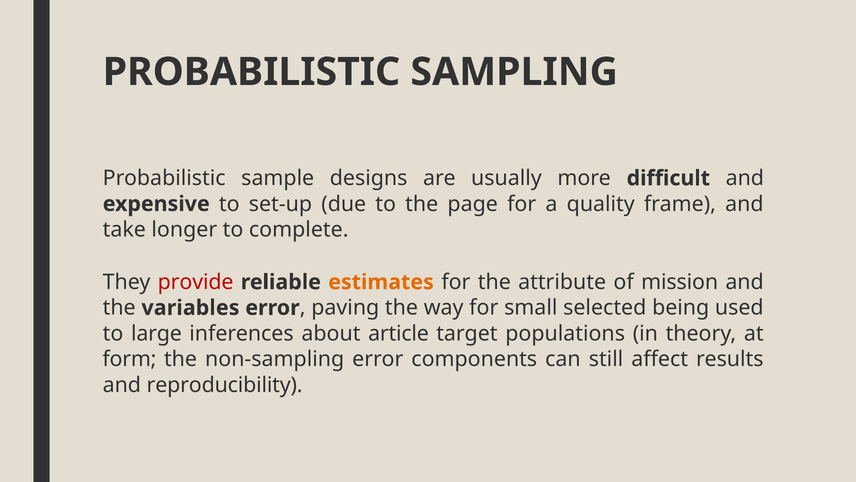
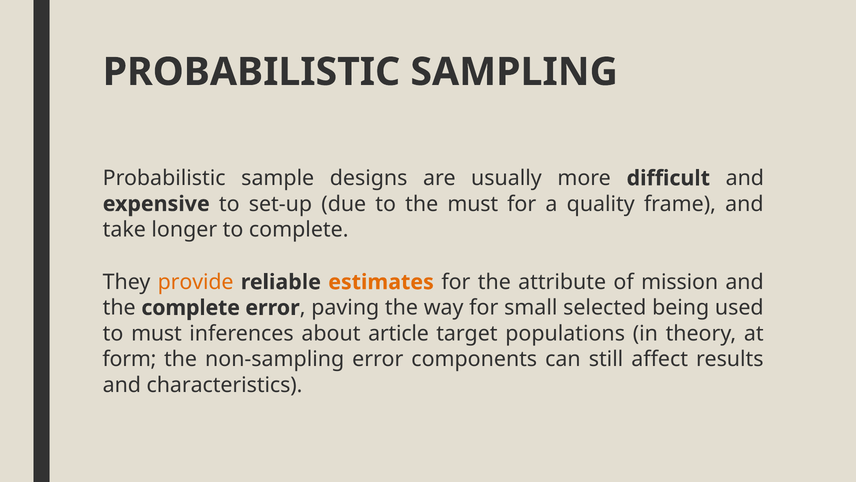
the page: page -> must
provide colour: red -> orange
the variables: variables -> complete
to large: large -> must
reproducibility: reproducibility -> characteristics
